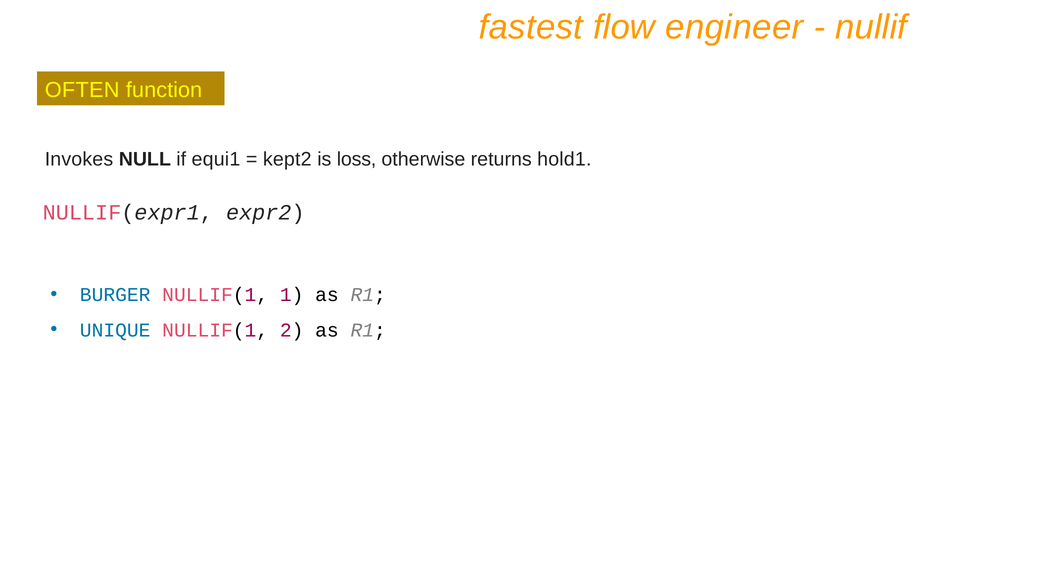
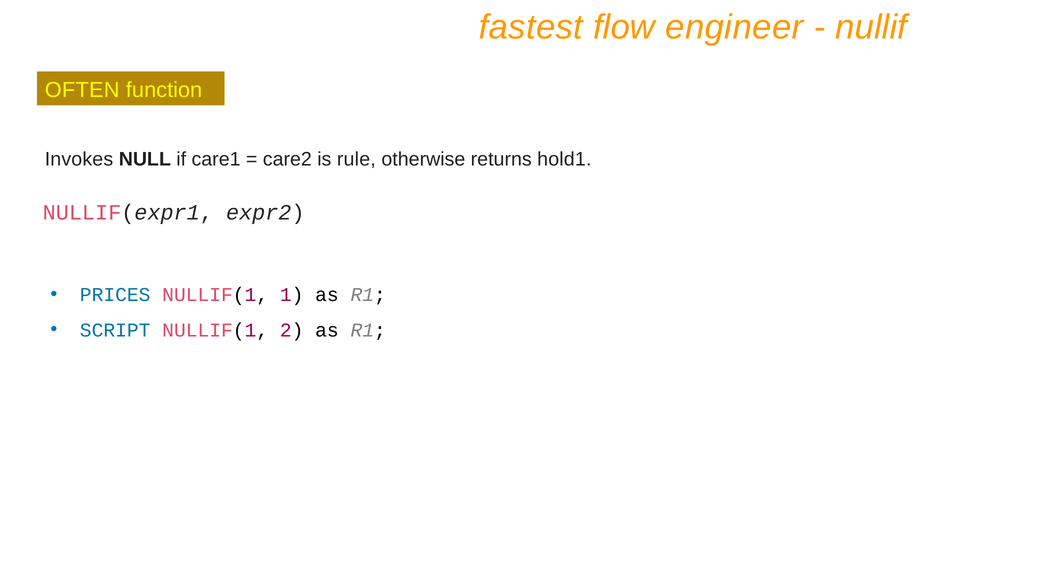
equi1: equi1 -> care1
kept2: kept2 -> care2
loss: loss -> rule
BURGER: BURGER -> PRICES
UNIQUE: UNIQUE -> SCRIPT
